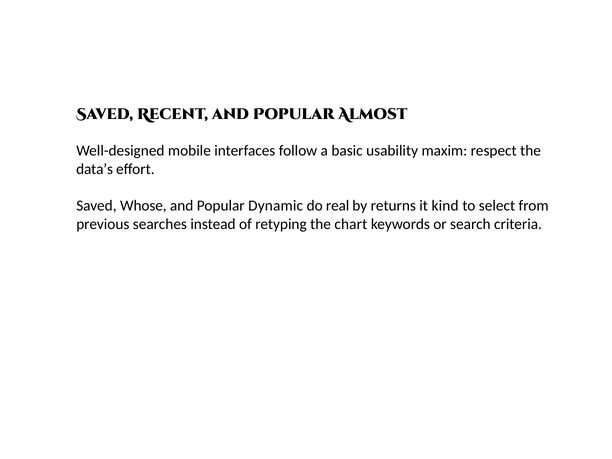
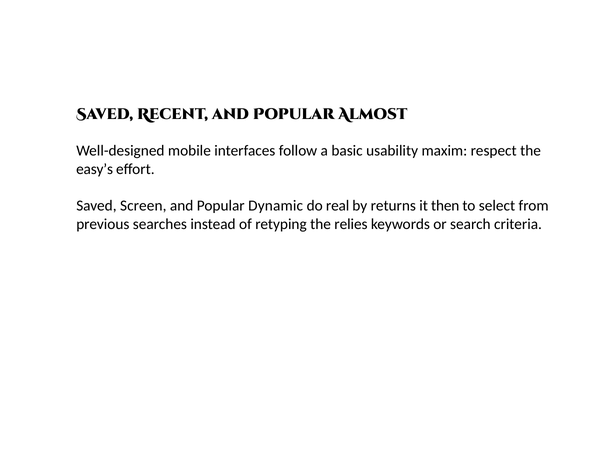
data’s: data’s -> easy’s
Whose: Whose -> Screen
kind: kind -> then
chart: chart -> relies
